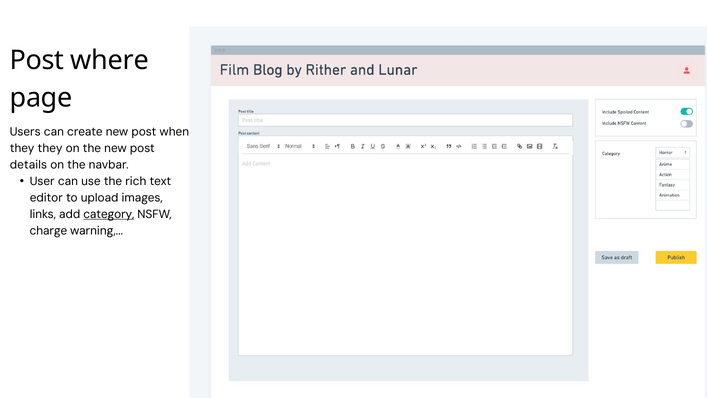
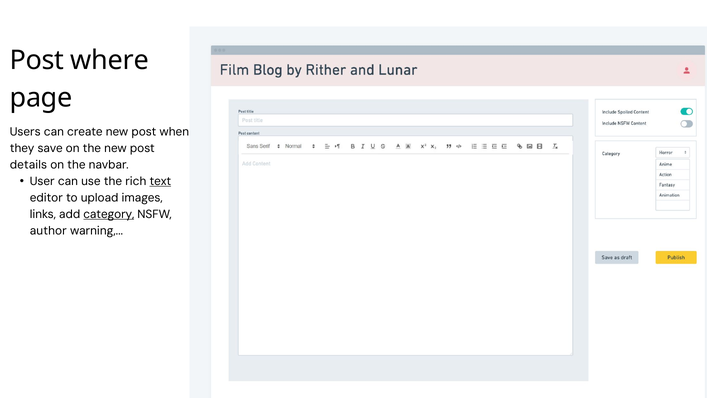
they they: they -> save
text underline: none -> present
charge: charge -> author
